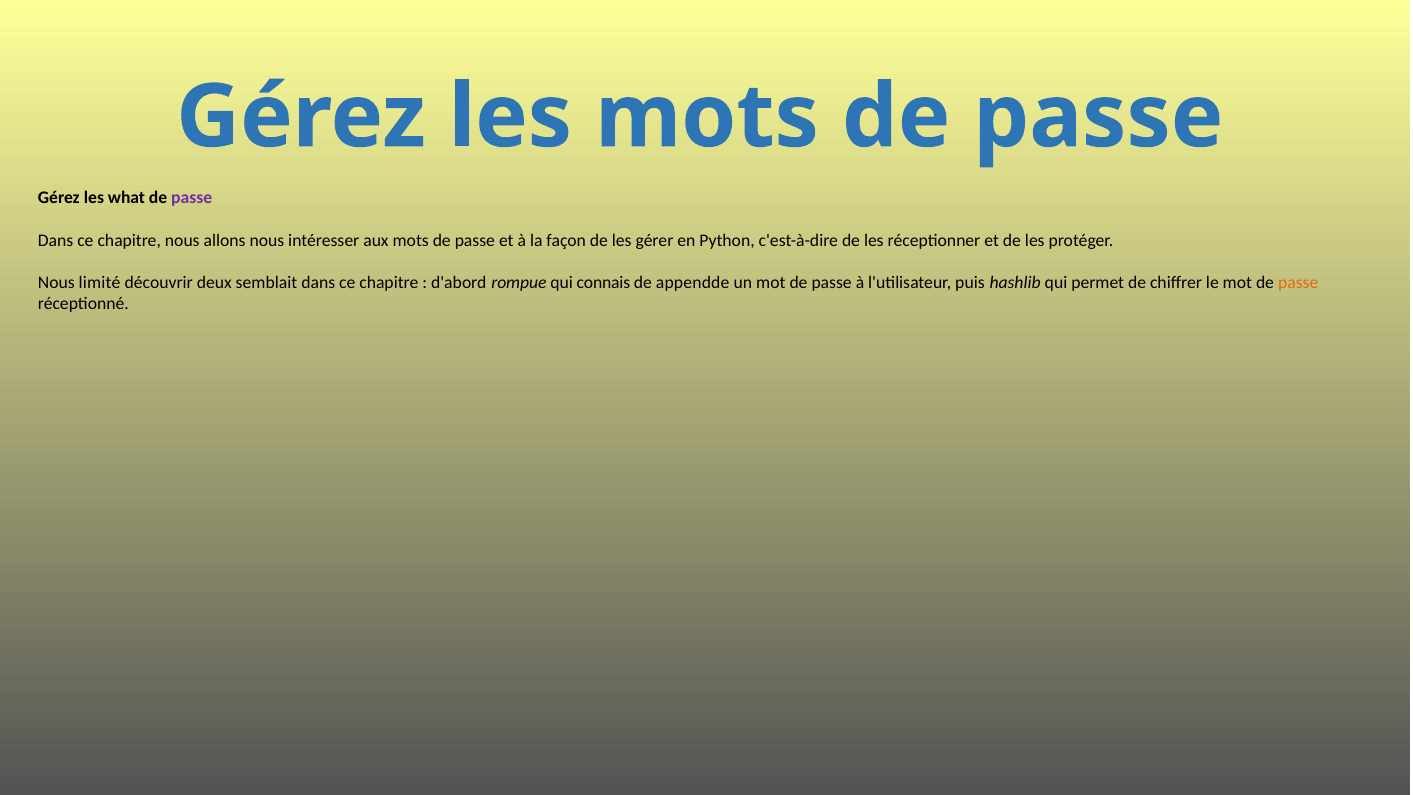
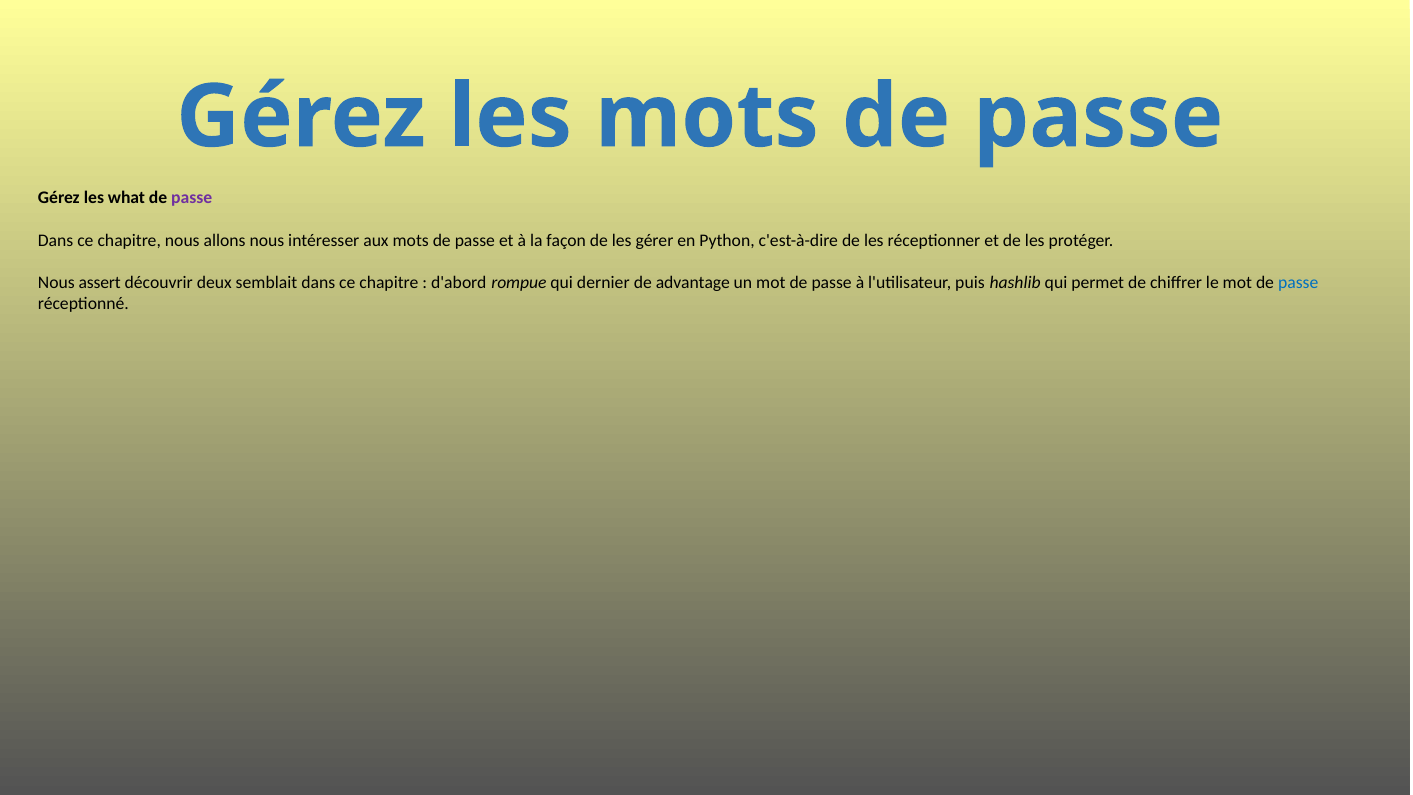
limité: limité -> assert
connais: connais -> dernier
appendde: appendde -> advantage
passe at (1298, 283) colour: orange -> blue
